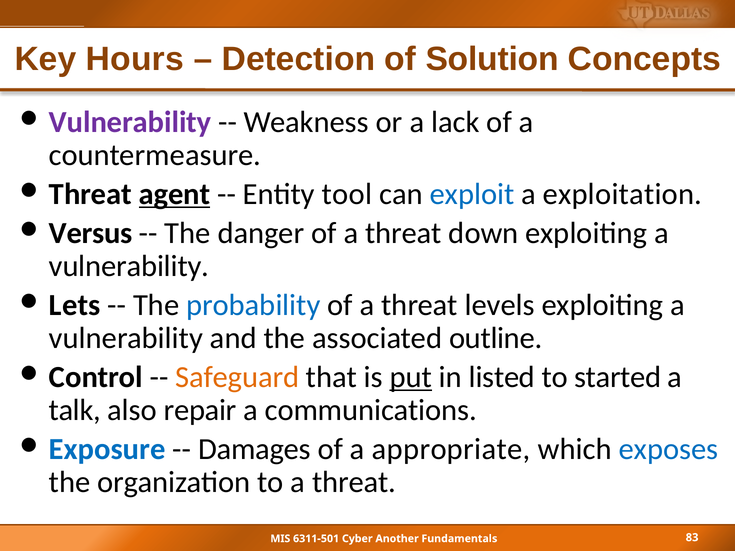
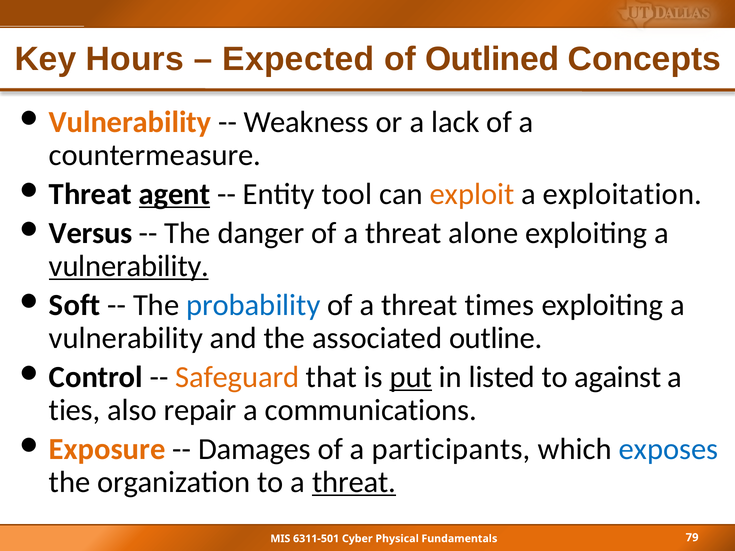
Detection: Detection -> Expected
Solution: Solution -> Outlined
Vulnerability at (130, 122) colour: purple -> orange
exploit colour: blue -> orange
down: down -> alone
vulnerability at (129, 266) underline: none -> present
Lets: Lets -> Soft
levels: levels -> times
started: started -> against
talk: talk -> ties
Exposure colour: blue -> orange
appropriate: appropriate -> participants
threat at (354, 482) underline: none -> present
Another: Another -> Physical
83: 83 -> 79
